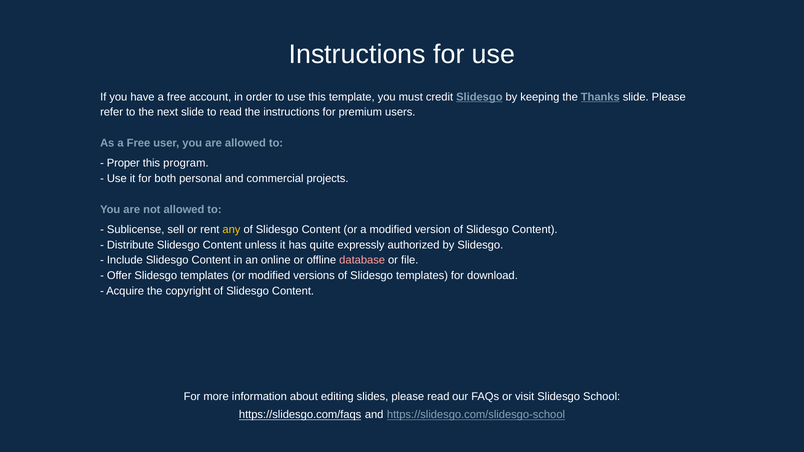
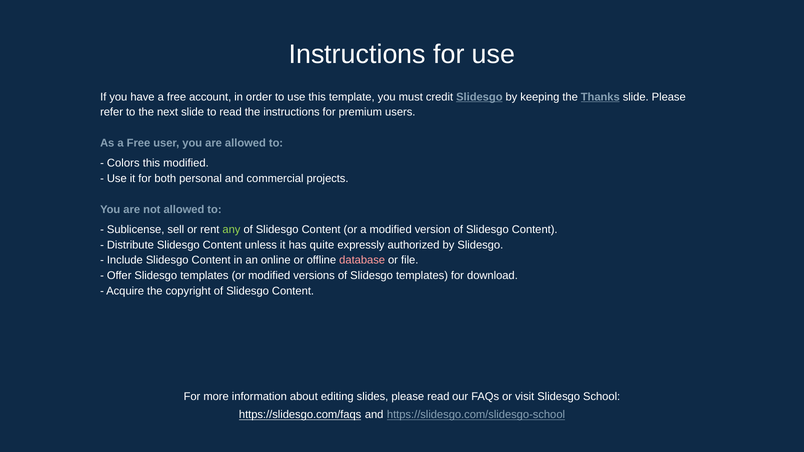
Proper: Proper -> Colors
this program: program -> modified
any colour: yellow -> light green
